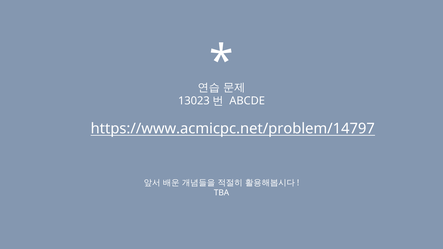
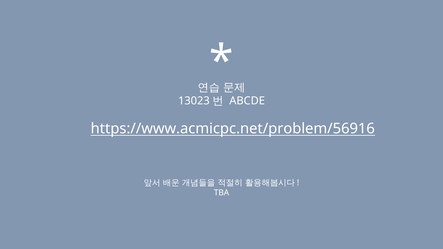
https://www.acmicpc.net/problem/14797: https://www.acmicpc.net/problem/14797 -> https://www.acmicpc.net/problem/56916
